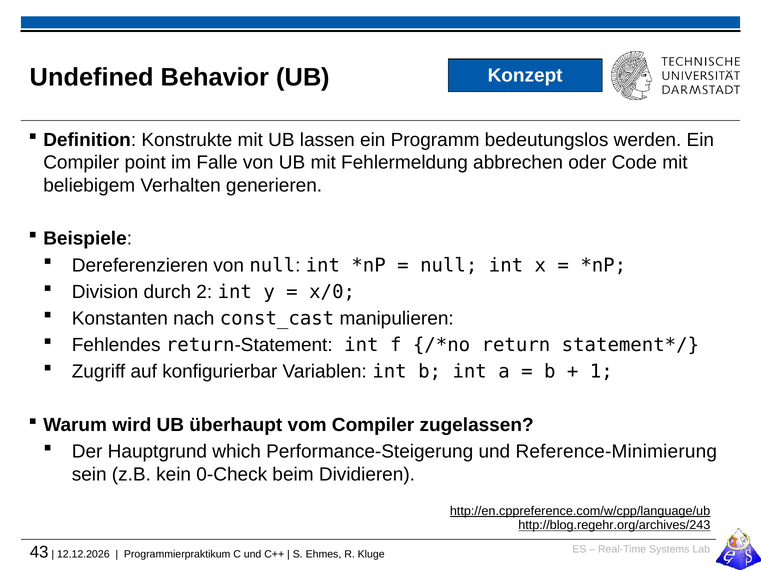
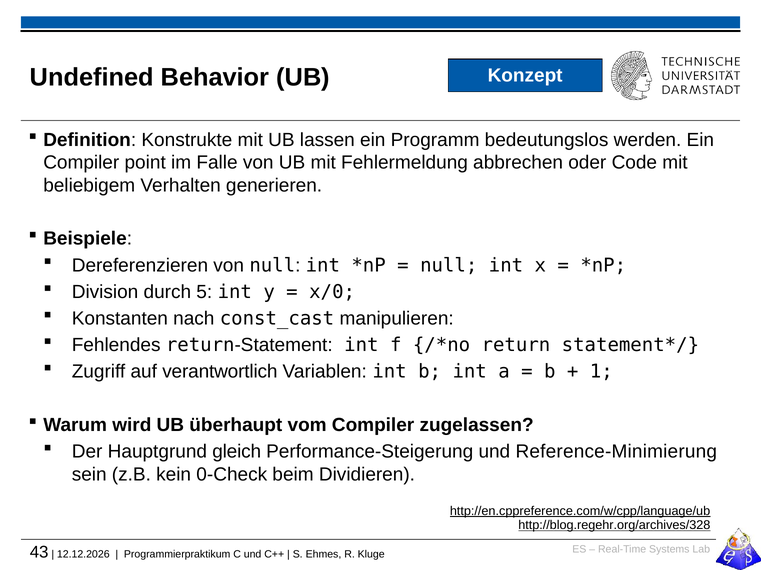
2: 2 -> 5
konfigurierbar: konfigurierbar -> verantwortlich
which: which -> gleich
http://blog.regehr.org/archives/243: http://blog.regehr.org/archives/243 -> http://blog.regehr.org/archives/328
